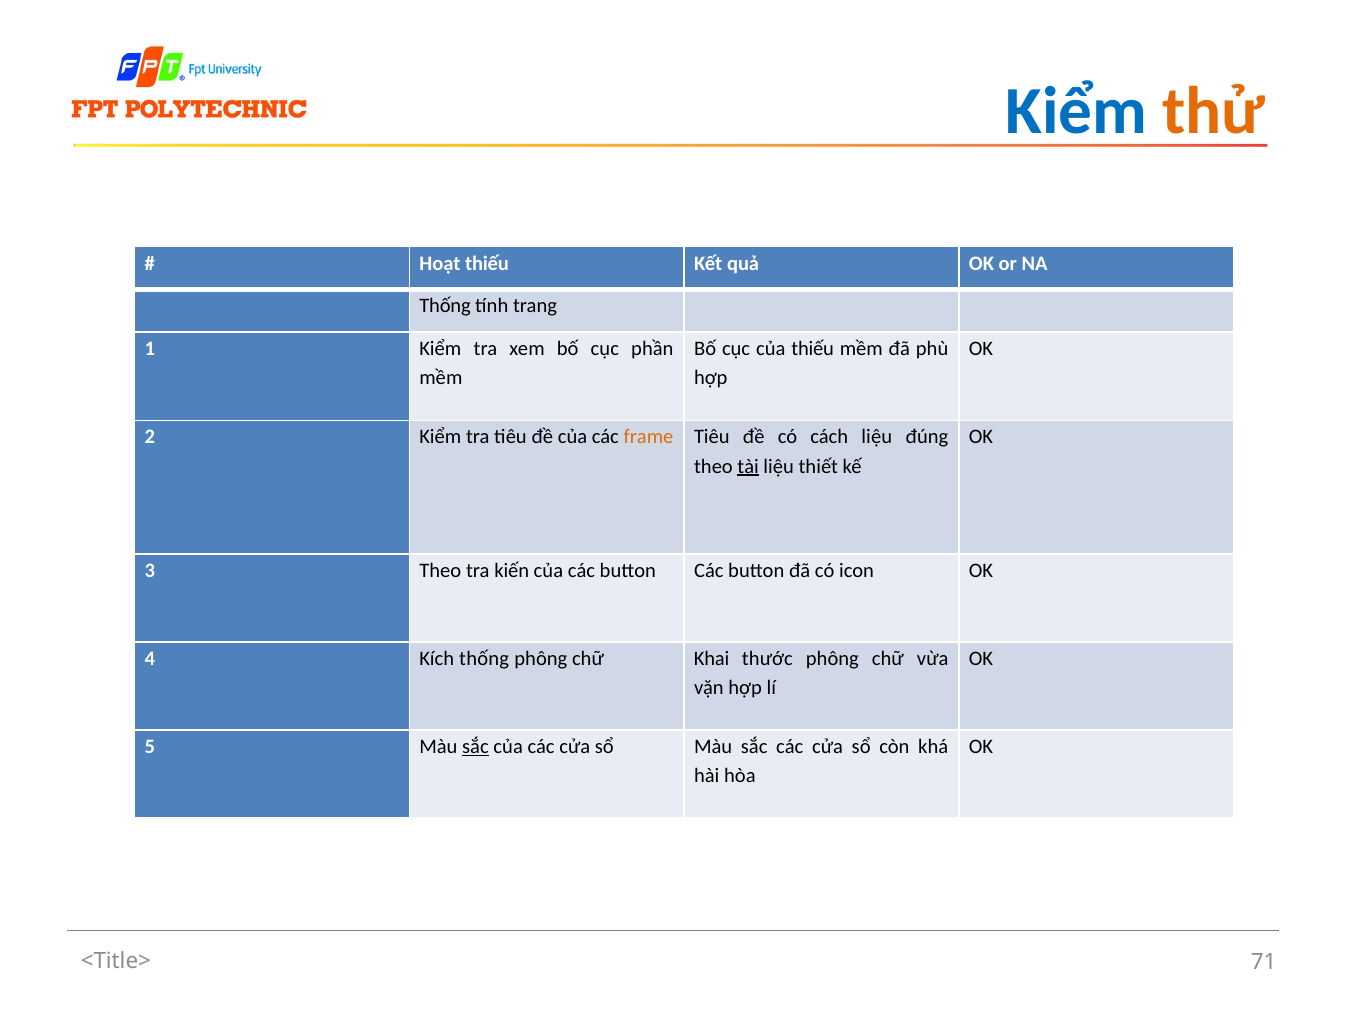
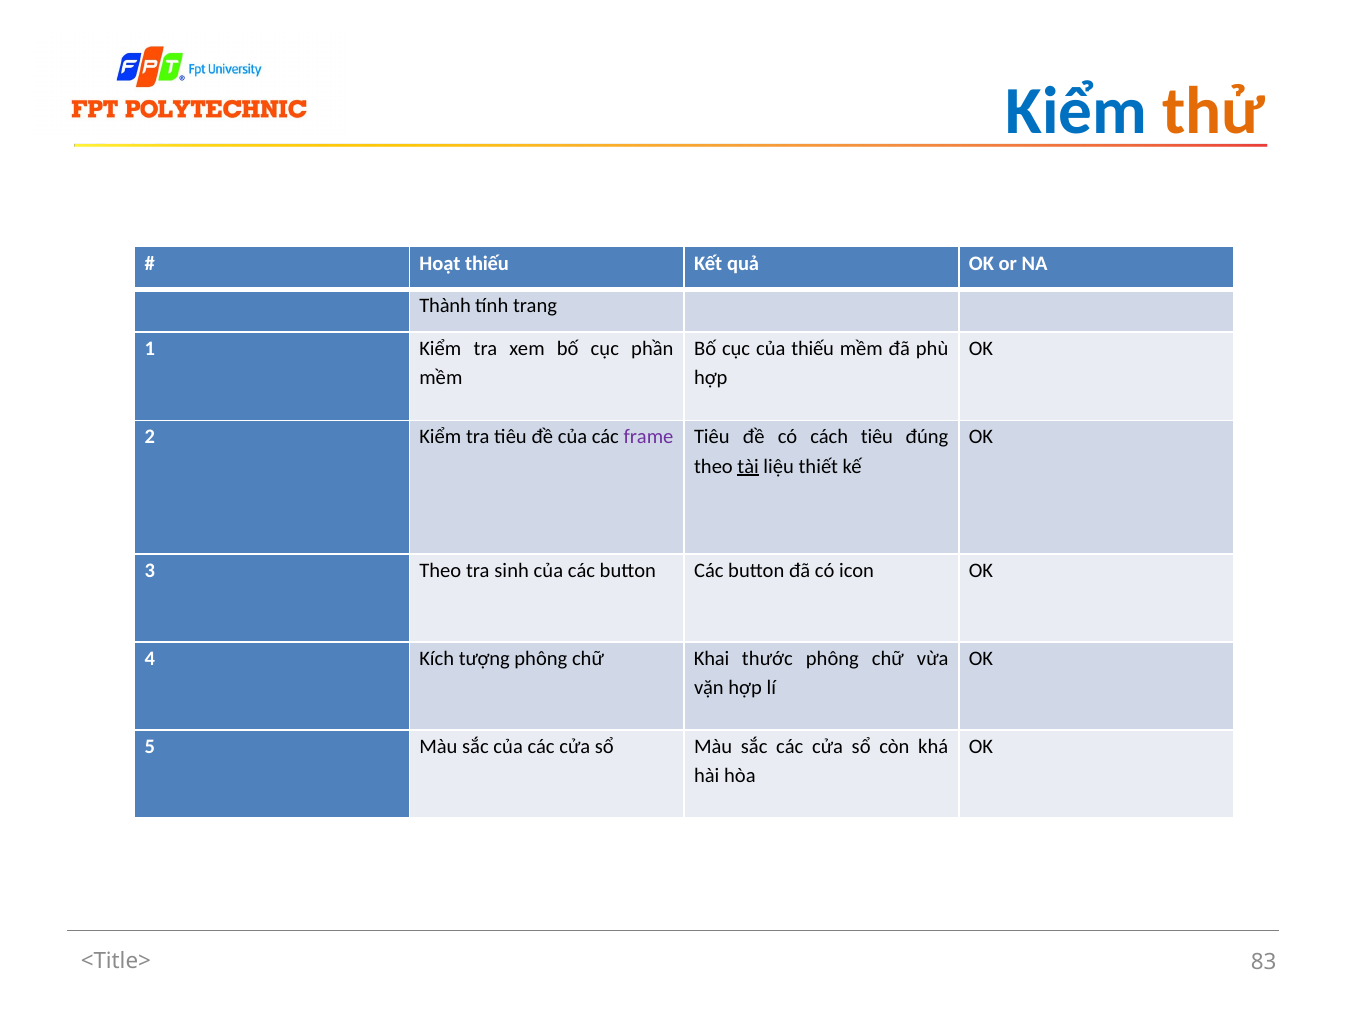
Thống at (445, 306): Thống -> Thành
frame colour: orange -> purple
cách liệu: liệu -> tiêu
kiến: kiến -> sinh
Kích thống: thống -> tượng
sắc at (475, 747) underline: present -> none
71: 71 -> 83
